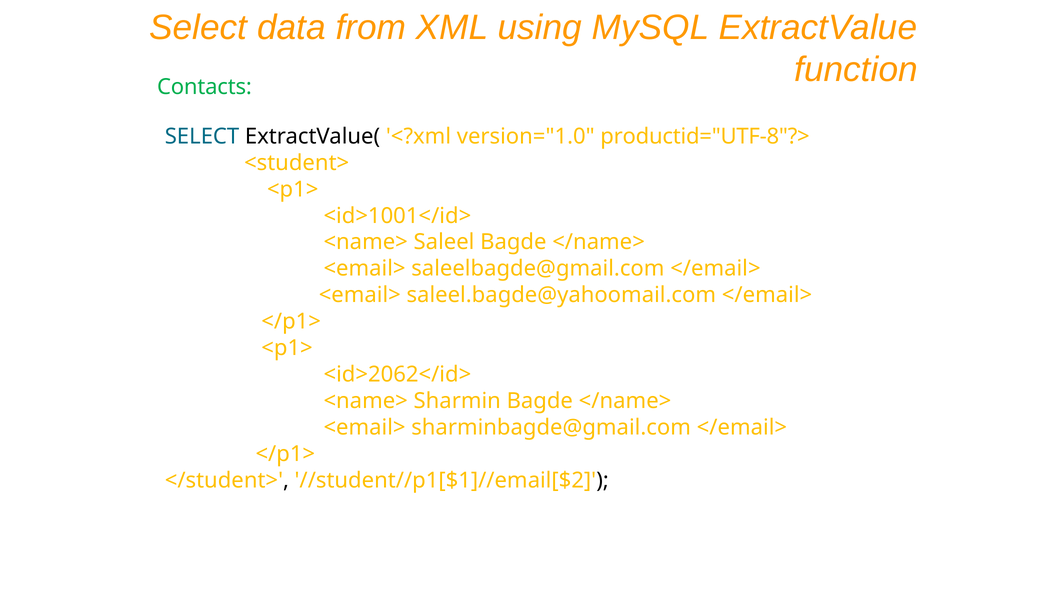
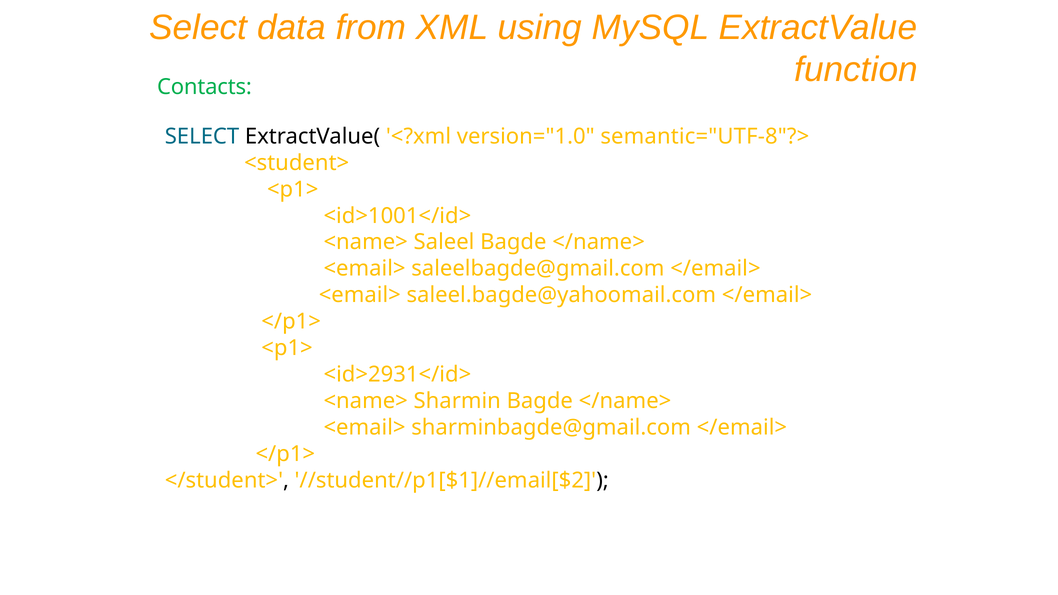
productid="UTF-8"?>: productid="UTF-8"?> -> semantic="UTF-8"?>
<id>2062</id>: <id>2062</id> -> <id>2931</id>
